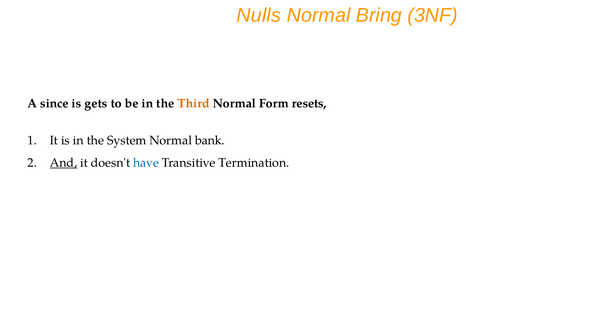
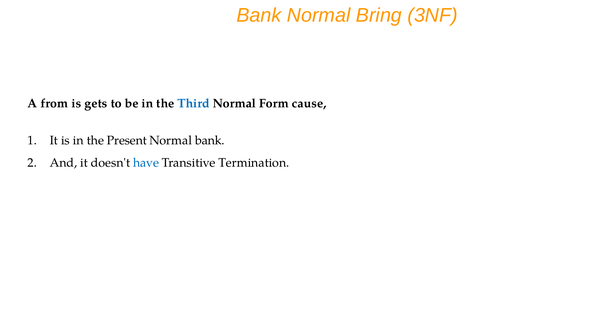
Nulls at (259, 15): Nulls -> Bank
since: since -> from
Third colour: orange -> blue
resets: resets -> cause
System: System -> Present
And underline: present -> none
